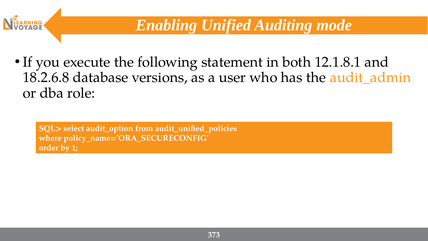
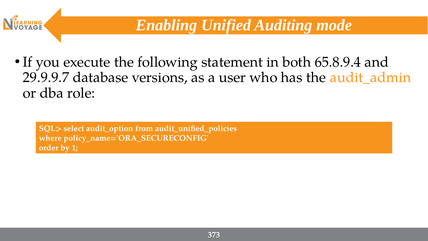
12.1.8.1: 12.1.8.1 -> 65.8.9.4
18.2.6.8: 18.2.6.8 -> 29.9.9.7
